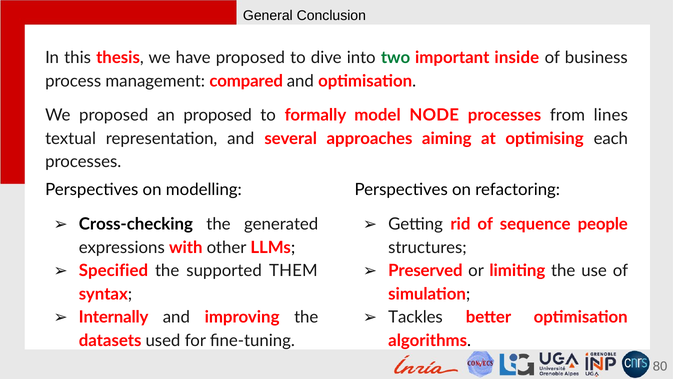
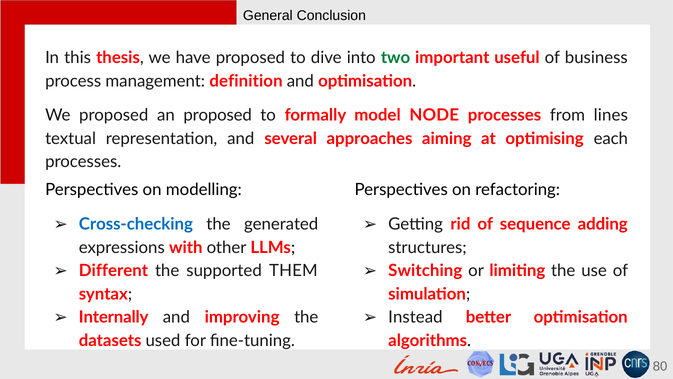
inside: inside -> useful
compared: compared -> definition
Cross-checking colour: black -> blue
people: people -> adding
Specified: Specified -> Different
Preserved: Preserved -> Switching
Tackles: Tackles -> Instead
